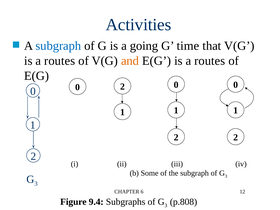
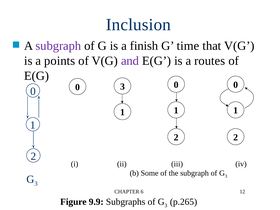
Activities: Activities -> Inclusion
subgraph at (58, 46) colour: blue -> purple
going: going -> finish
routes at (60, 61): routes -> points
and colour: orange -> purple
0 2: 2 -> 3
9.4: 9.4 -> 9.9
p.808: p.808 -> p.265
